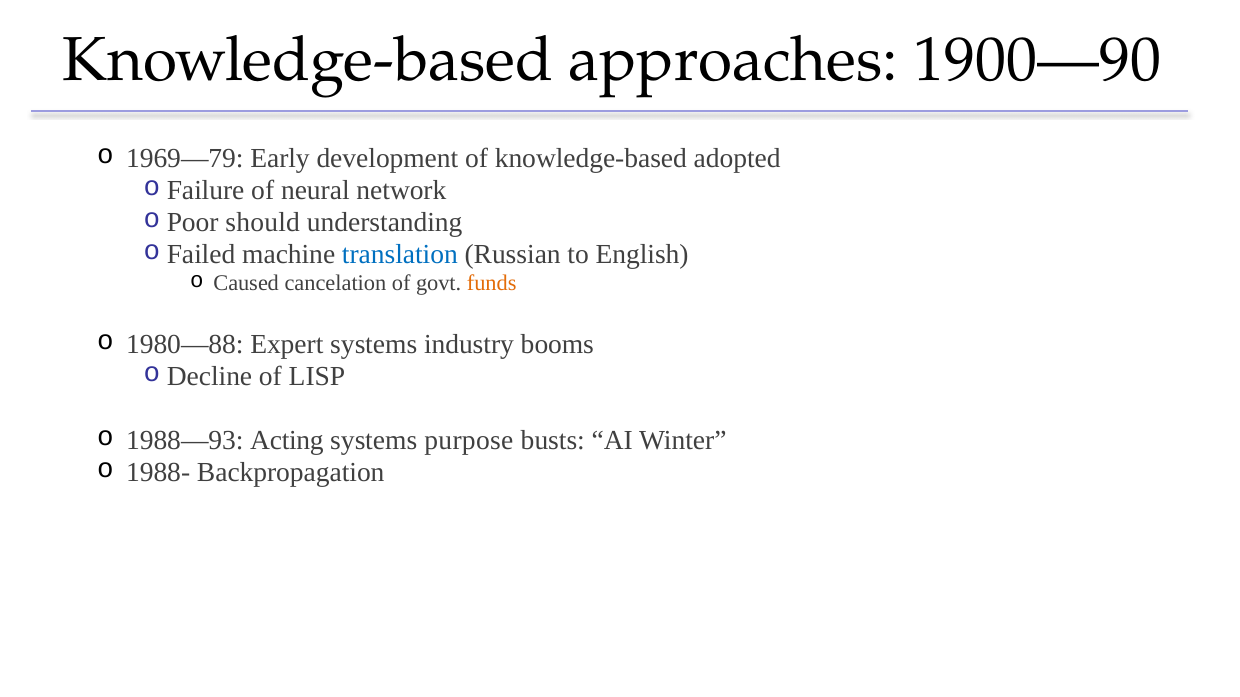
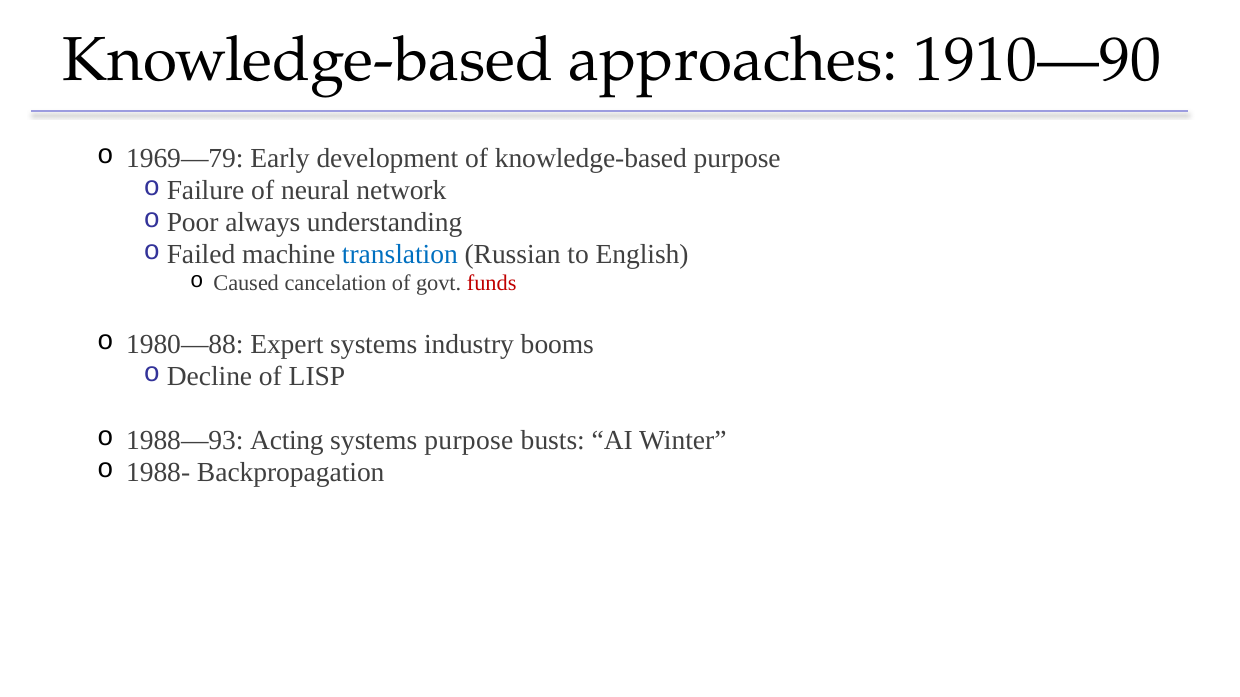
1900—90: 1900—90 -> 1910—90
knowledge-based adopted: adopted -> purpose
should: should -> always
funds colour: orange -> red
